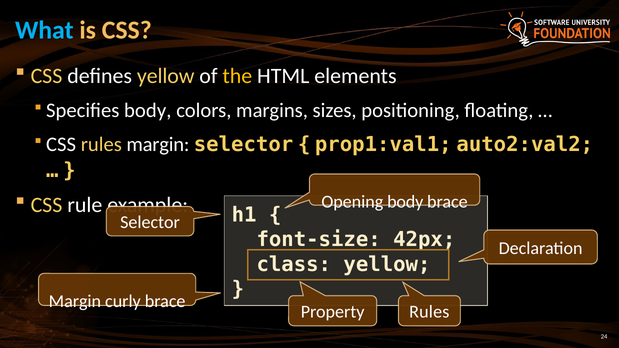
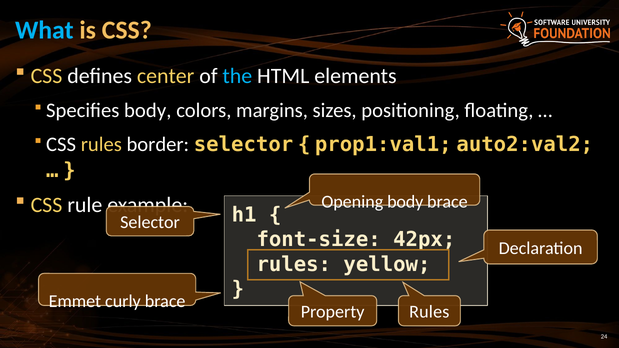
defines yellow: yellow -> center
the colour: yellow -> light blue
rules margin: margin -> border
class at (294, 265): class -> rules
Margin at (75, 302): Margin -> Emmet
